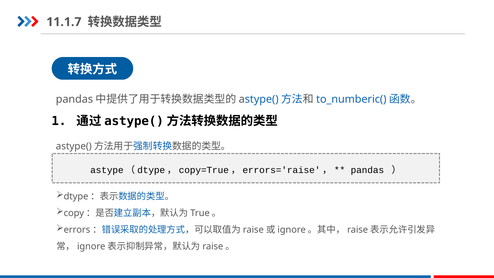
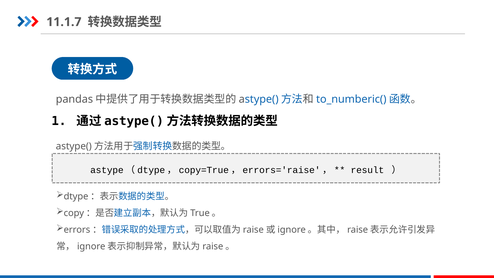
pandas at (367, 170): pandas -> result
